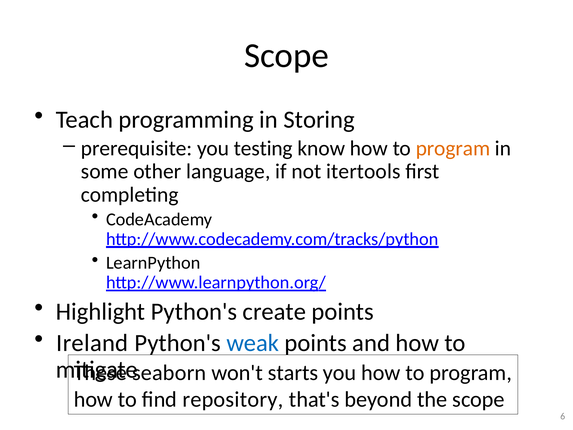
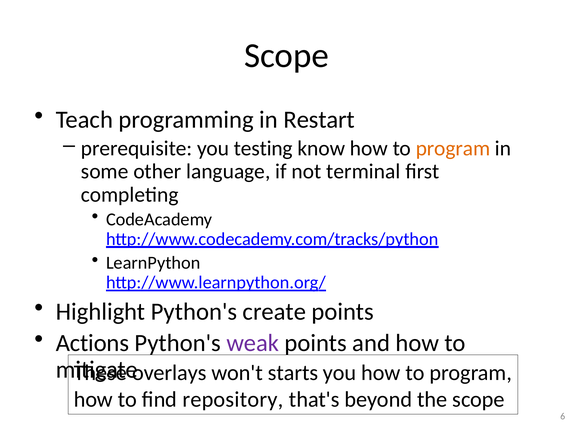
Storing: Storing -> Restart
itertools: itertools -> terminal
Ireland: Ireland -> Actions
weak colour: blue -> purple
seaborn: seaborn -> overlays
